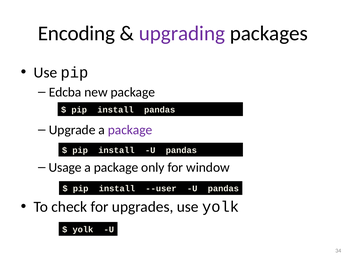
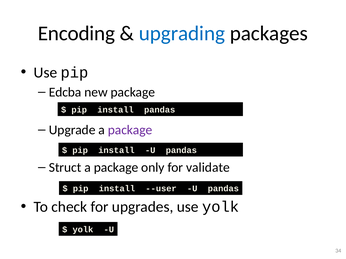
upgrading colour: purple -> blue
Usage: Usage -> Struct
window: window -> validate
